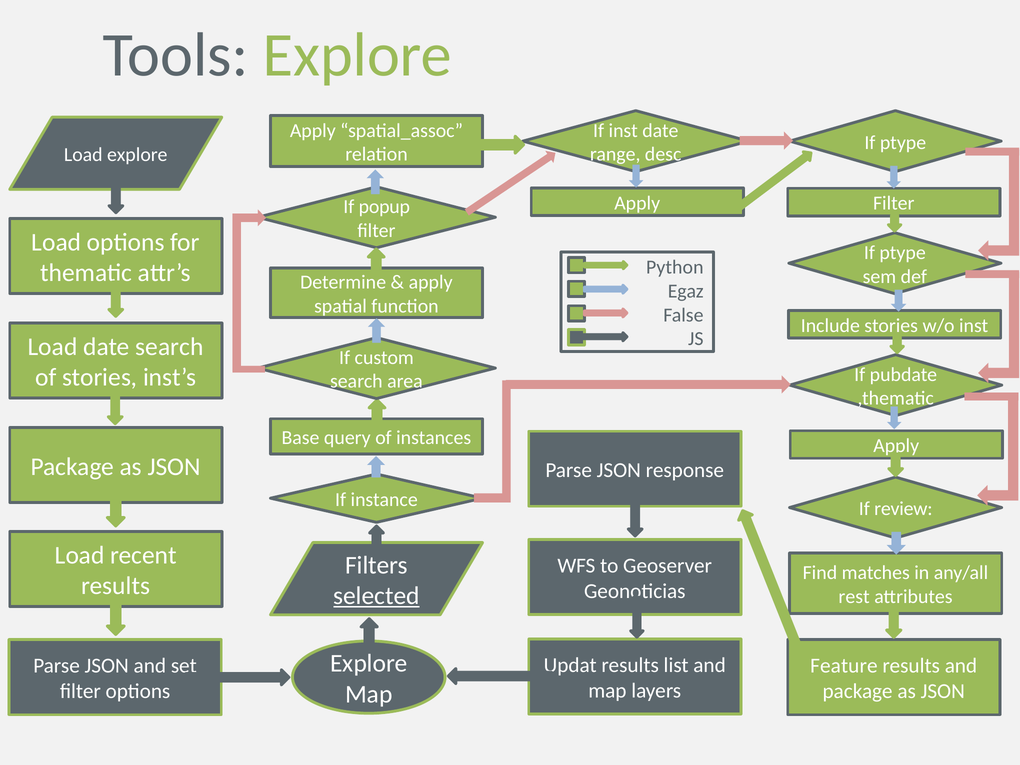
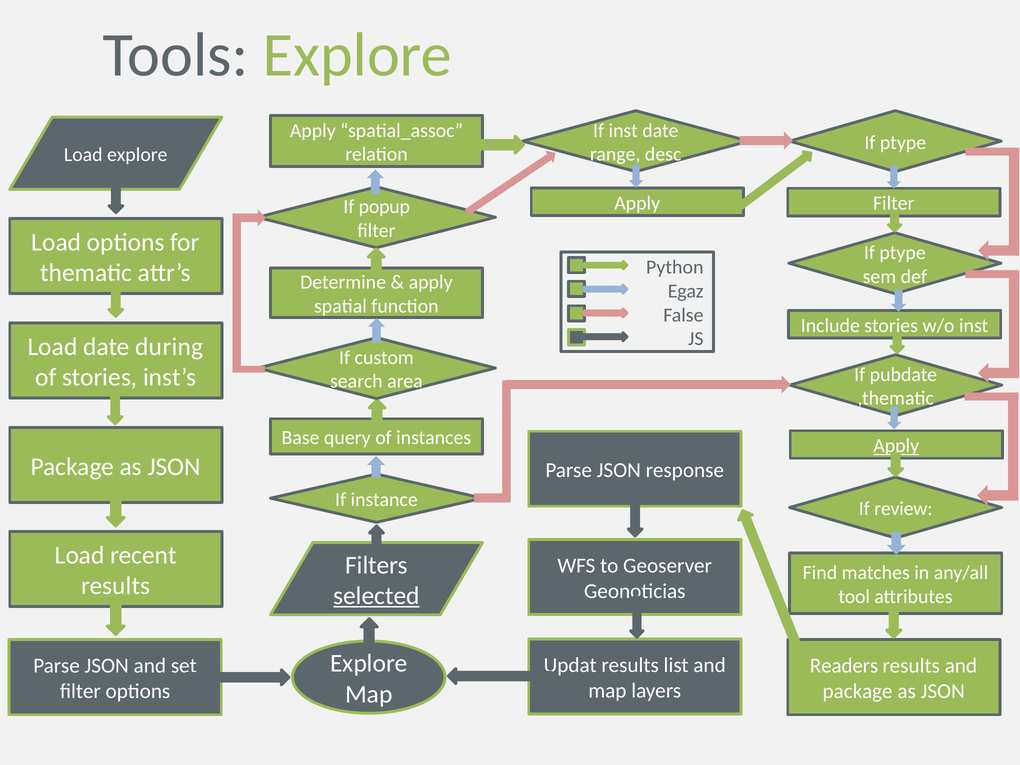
date search: search -> during
Apply at (896, 446) underline: none -> present
rest: rest -> tool
Feature: Feature -> Readers
